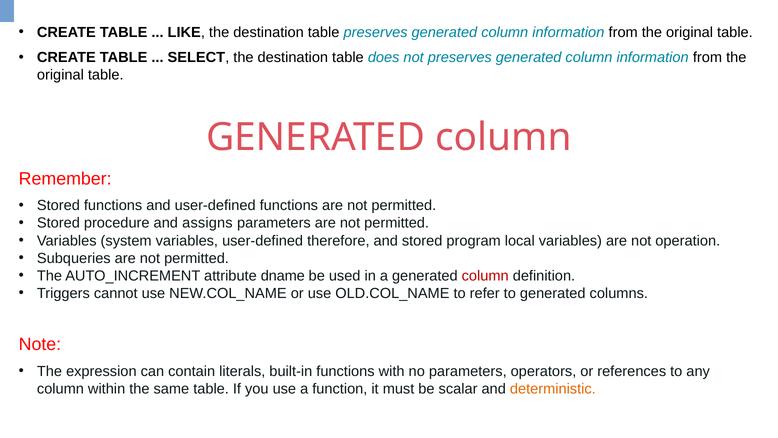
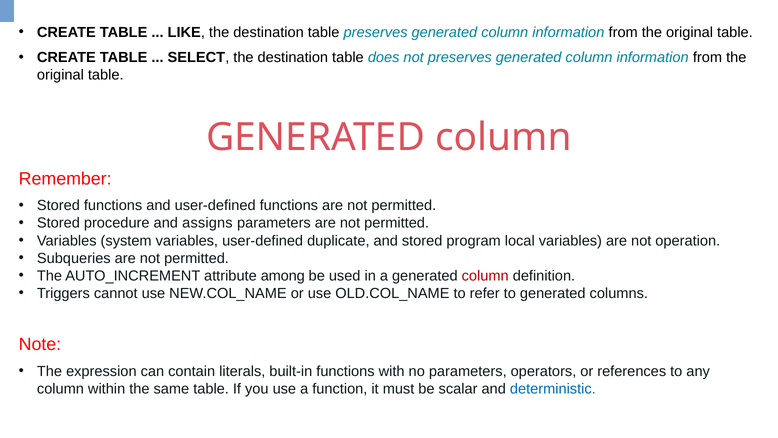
therefore: therefore -> duplicate
dname: dname -> among
deterministic colour: orange -> blue
